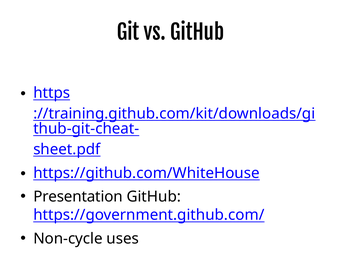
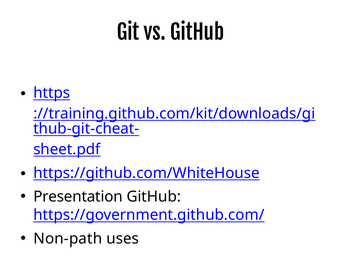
Non-cycle: Non-cycle -> Non-path
